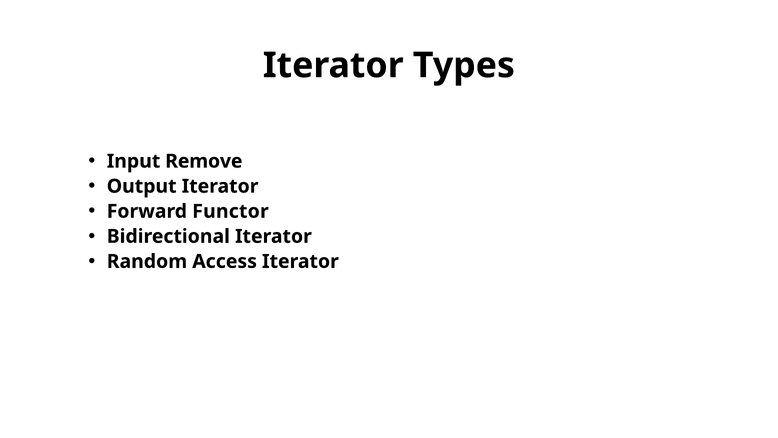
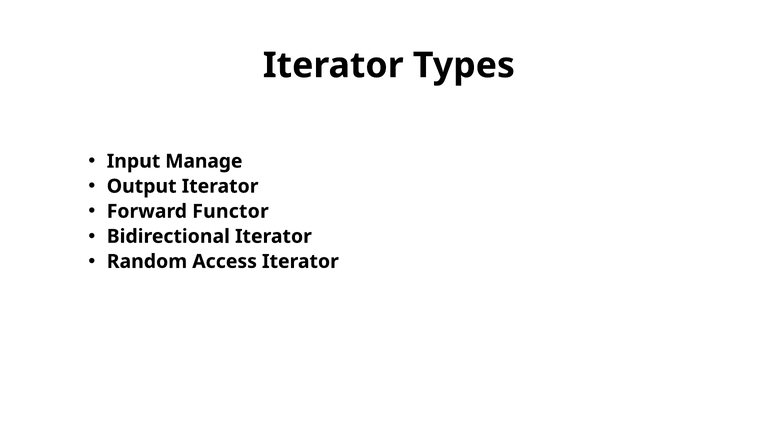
Remove: Remove -> Manage
